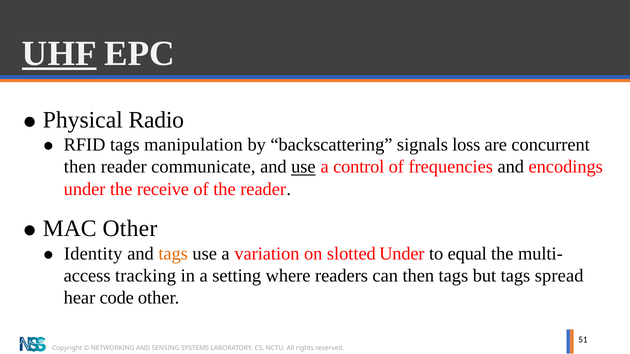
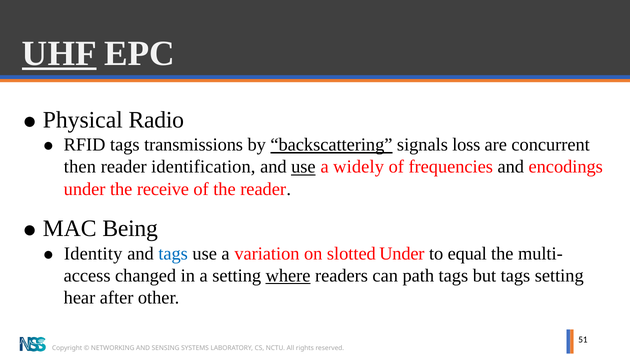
manipulation: manipulation -> transmissions
backscattering underline: none -> present
communicate: communicate -> identification
control: control -> widely
MAC Other: Other -> Being
tags at (173, 254) colour: orange -> blue
tracking: tracking -> changed
where underline: none -> present
can then: then -> path
tags spread: spread -> setting
code: code -> after
